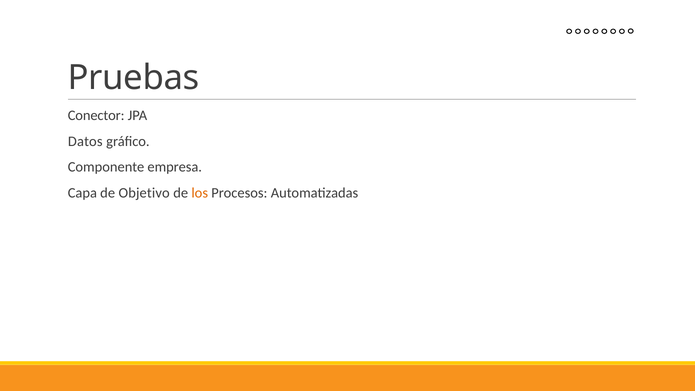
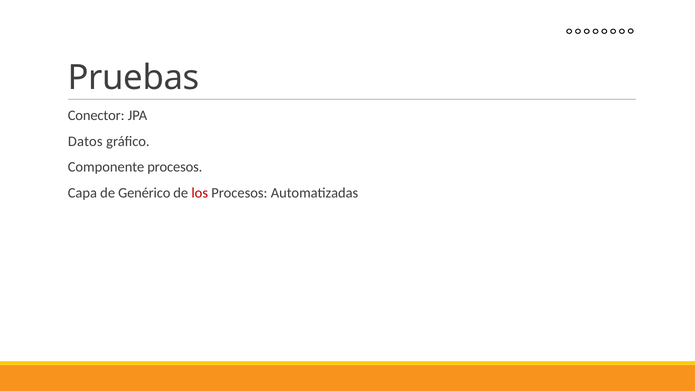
Componente empresa: empresa -> procesos
Objetivo: Objetivo -> Genérico
los colour: orange -> red
